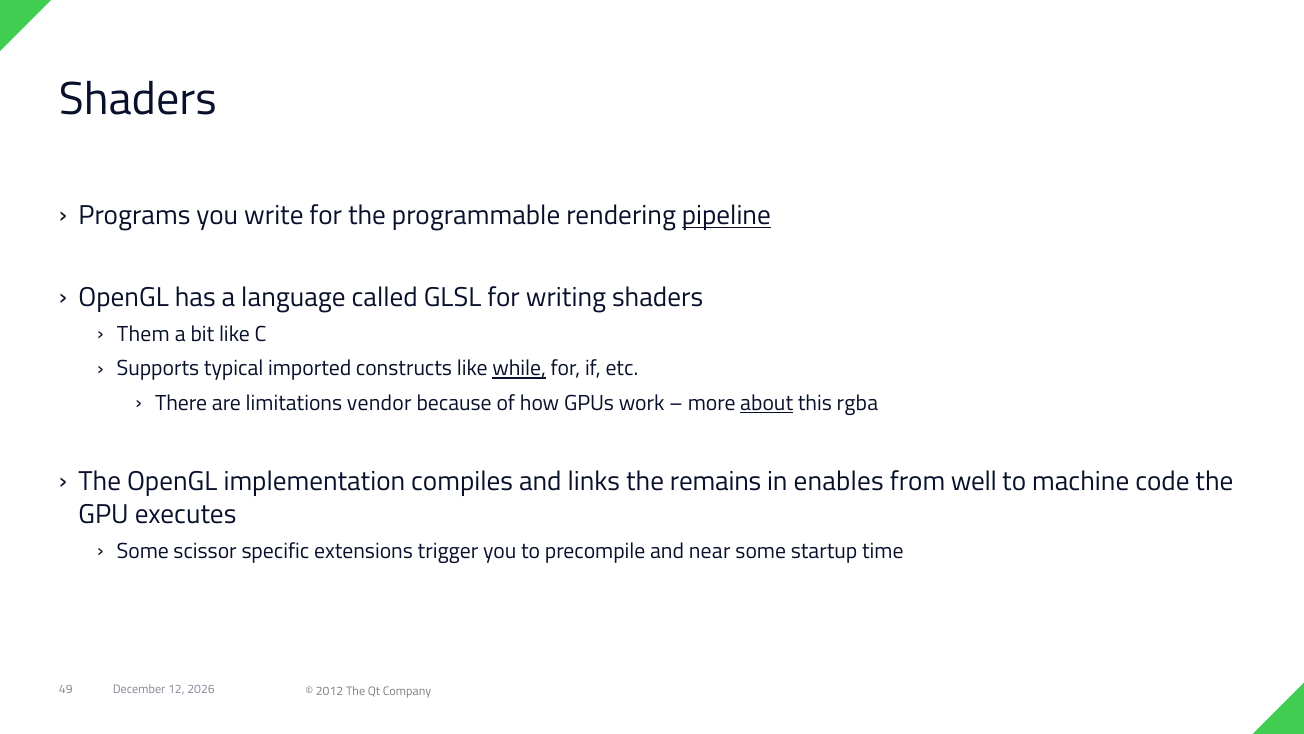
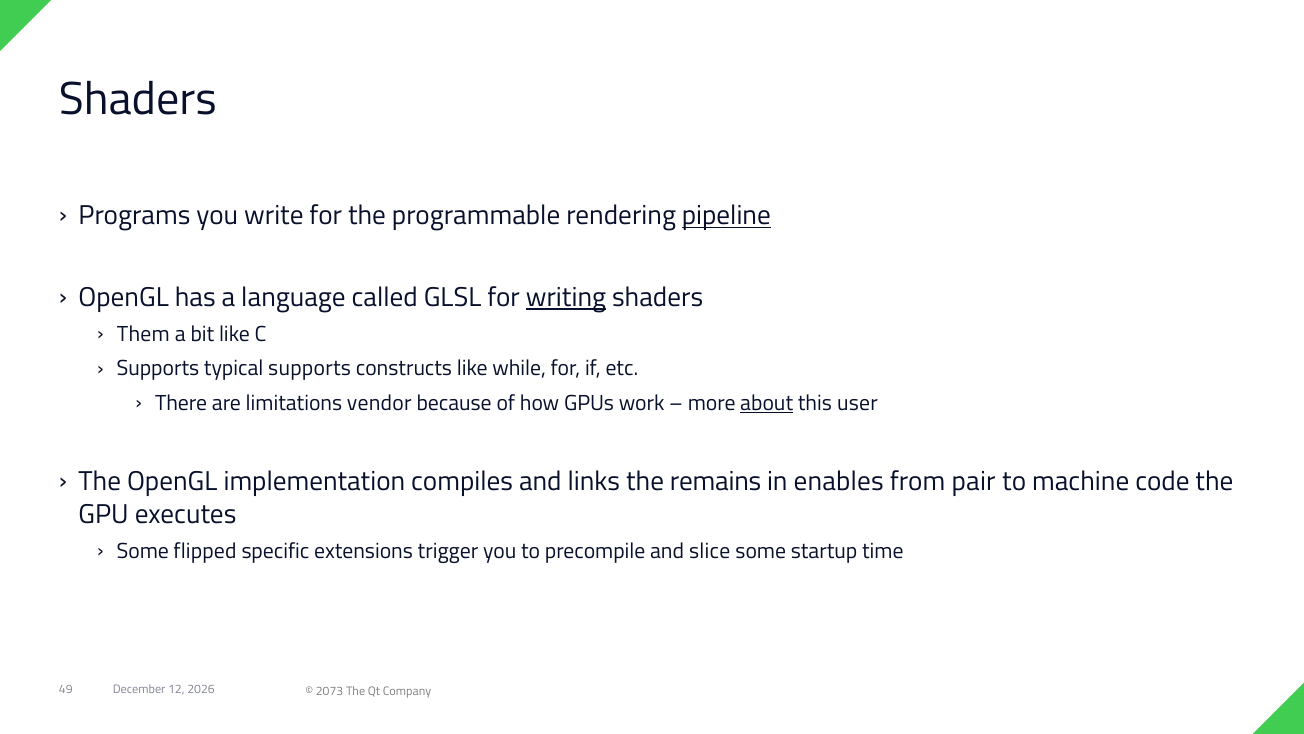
writing underline: none -> present
typical imported: imported -> supports
while underline: present -> none
rgba: rgba -> user
well: well -> pair
scissor: scissor -> flipped
near: near -> slice
2012: 2012 -> 2073
